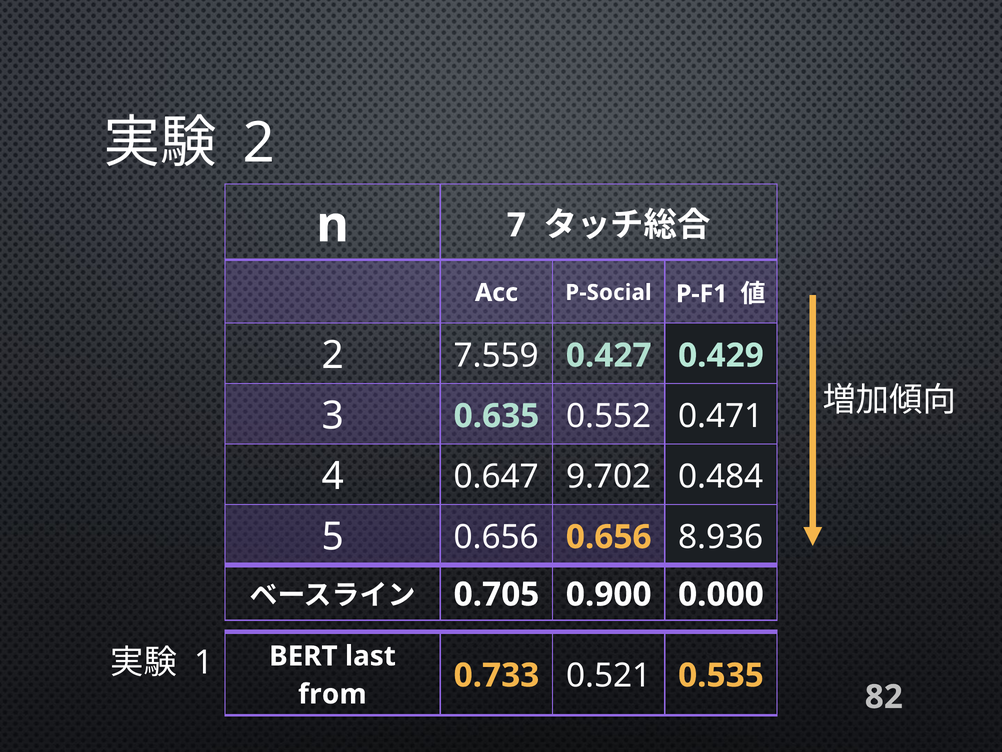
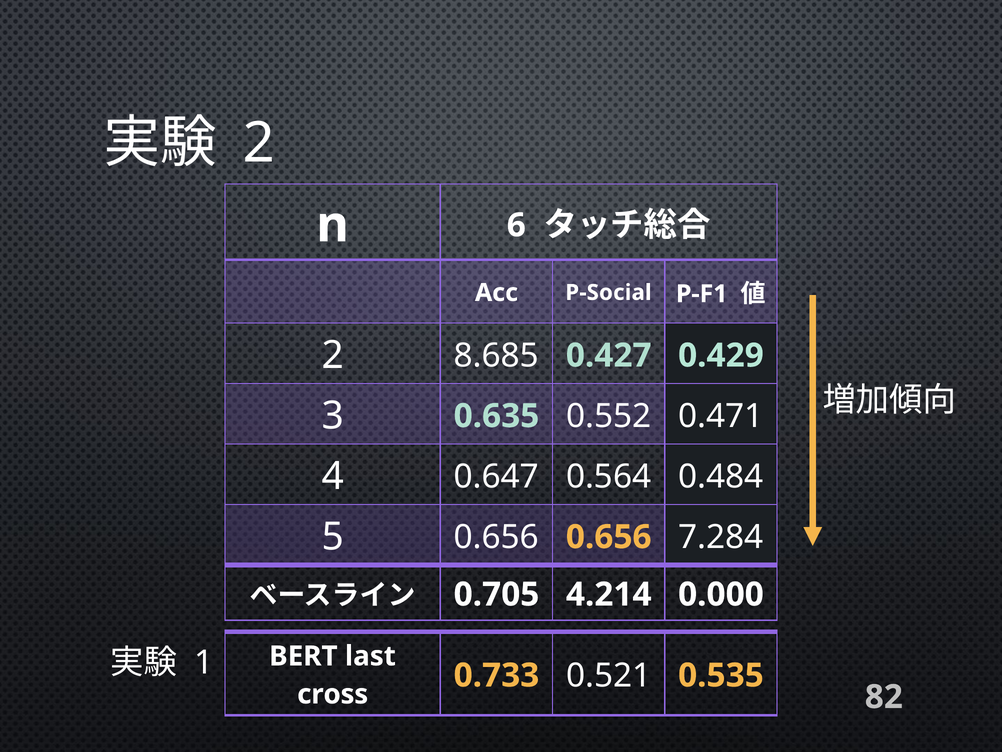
7: 7 -> 6
7.559: 7.559 -> 8.685
9.702: 9.702 -> 0.564
8.936: 8.936 -> 7.284
0.900: 0.900 -> 4.214
from: from -> cross
